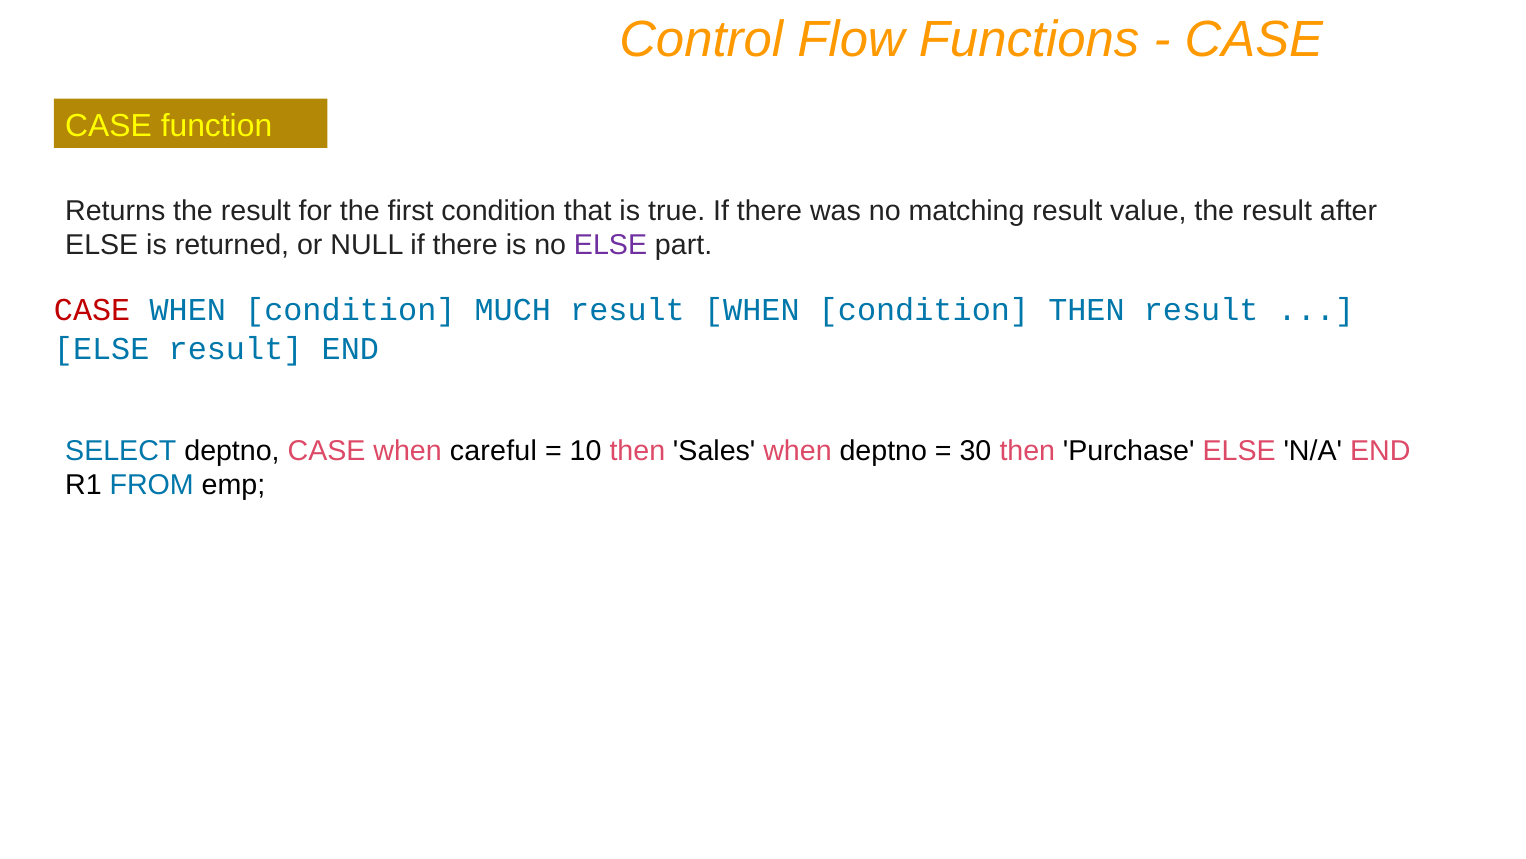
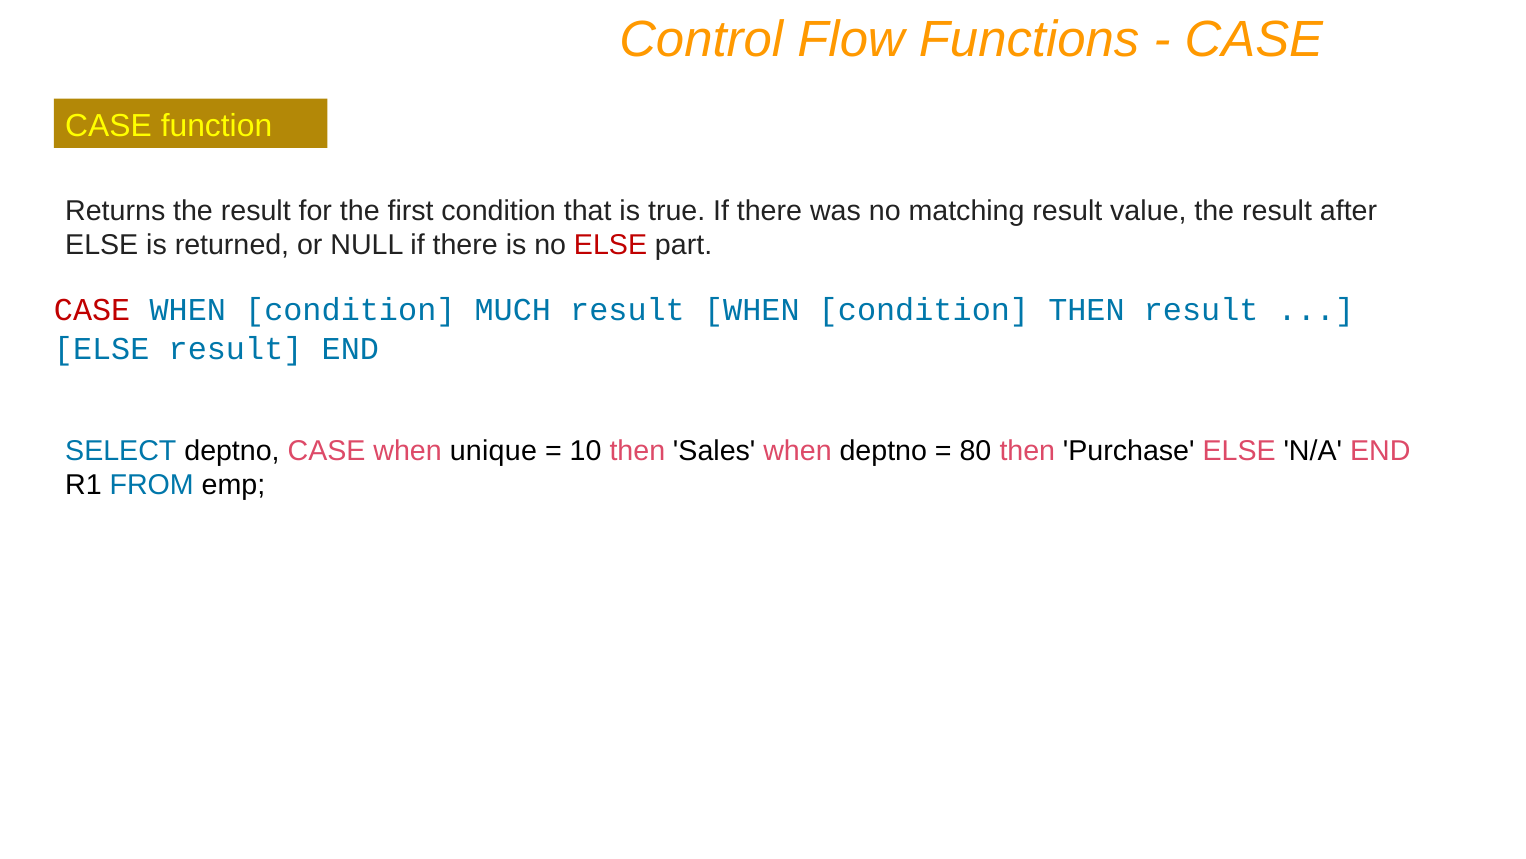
ELSE at (611, 245) colour: purple -> red
careful: careful -> unique
30: 30 -> 80
